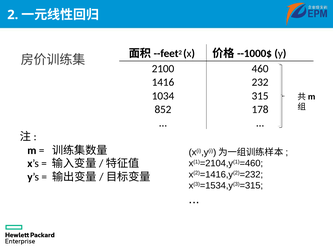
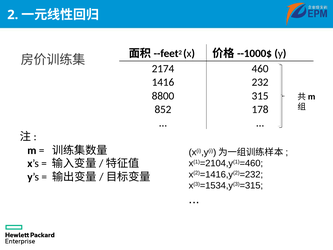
2100: 2100 -> 2174
1034: 1034 -> 8800
